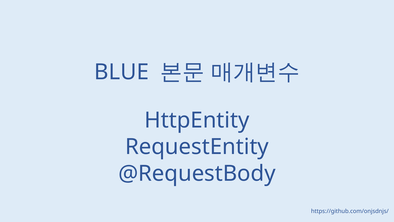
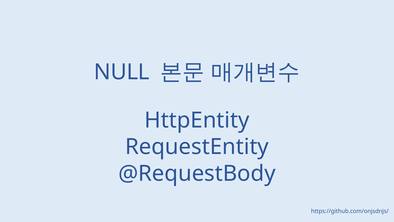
BLUE: BLUE -> NULL
